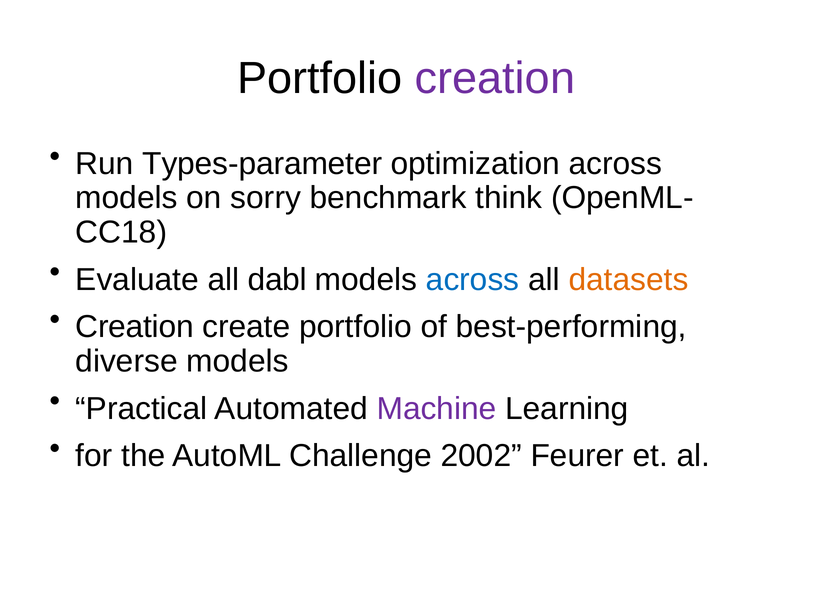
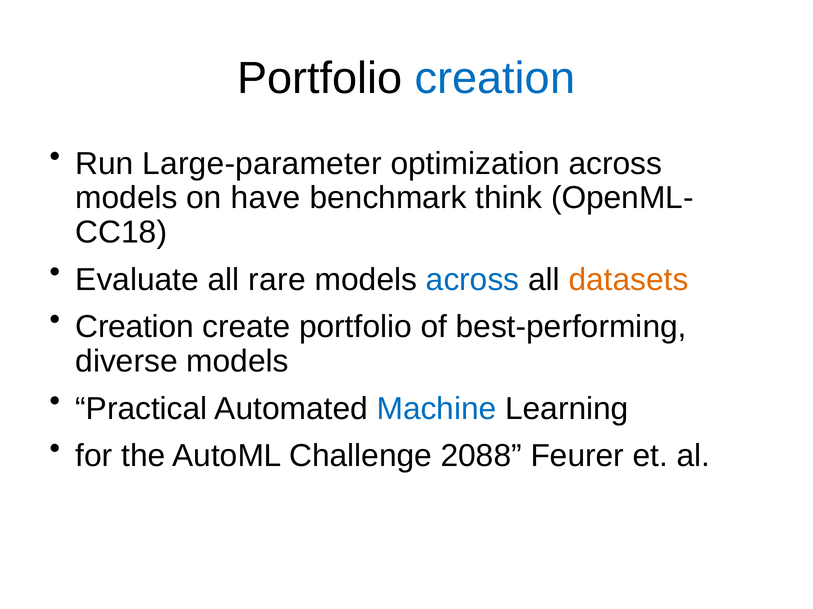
creation at (495, 78) colour: purple -> blue
Types-parameter: Types-parameter -> Large-parameter
sorry: sorry -> have
dabl: dabl -> rare
Machine colour: purple -> blue
2002: 2002 -> 2088
